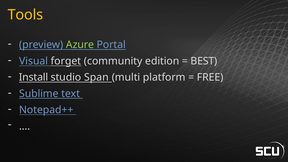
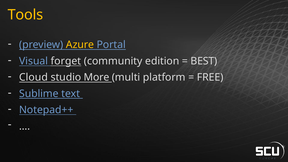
Azure colour: light green -> yellow
Install: Install -> Cloud
Span: Span -> More
